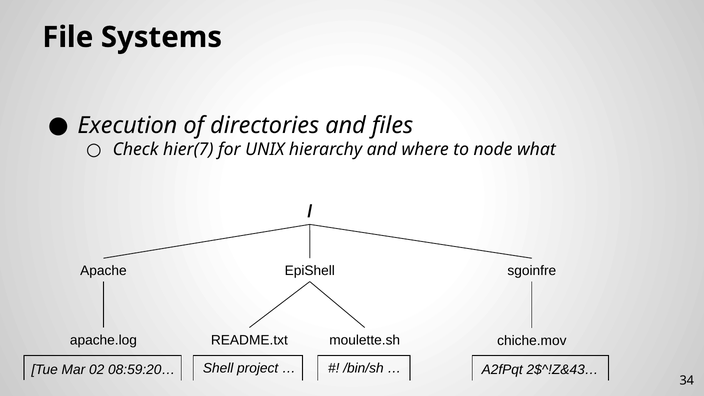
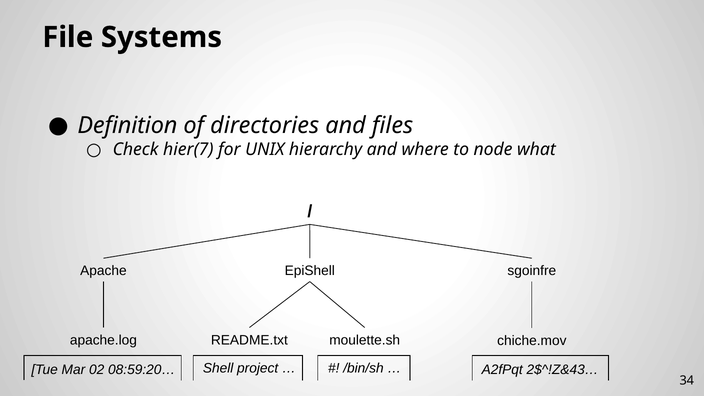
Execution: Execution -> Definition
